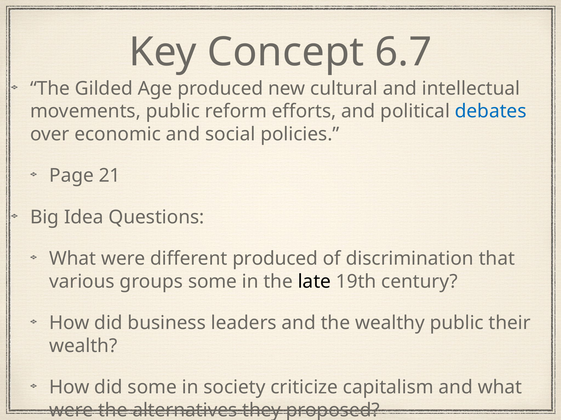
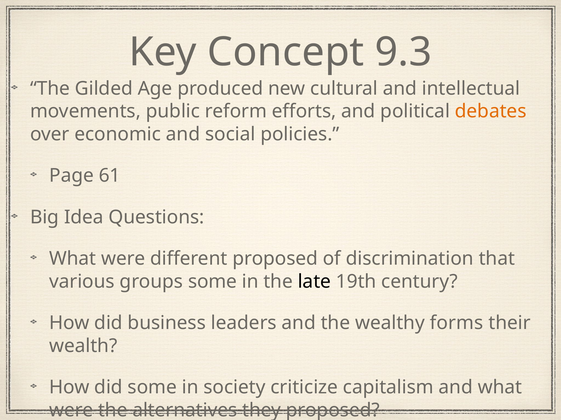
6.7: 6.7 -> 9.3
debates colour: blue -> orange
21: 21 -> 61
different produced: produced -> proposed
wealthy public: public -> forms
